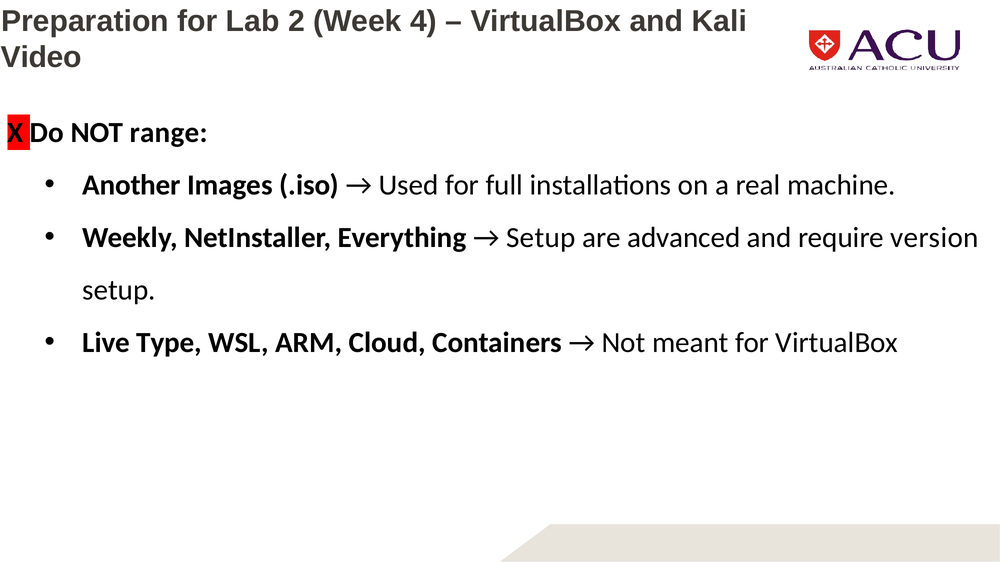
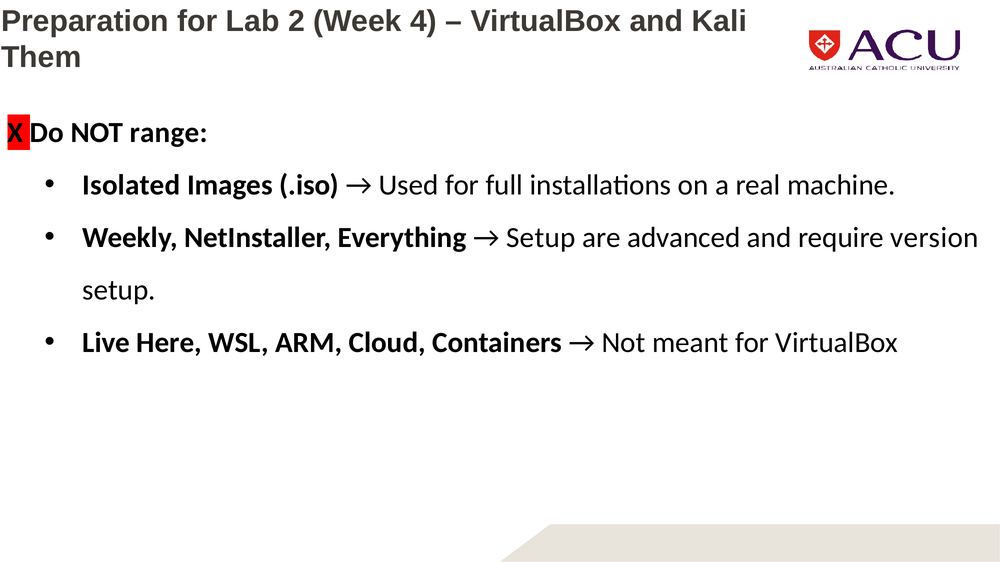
Video: Video -> Them
Another: Another -> Isolated
Type: Type -> Here
